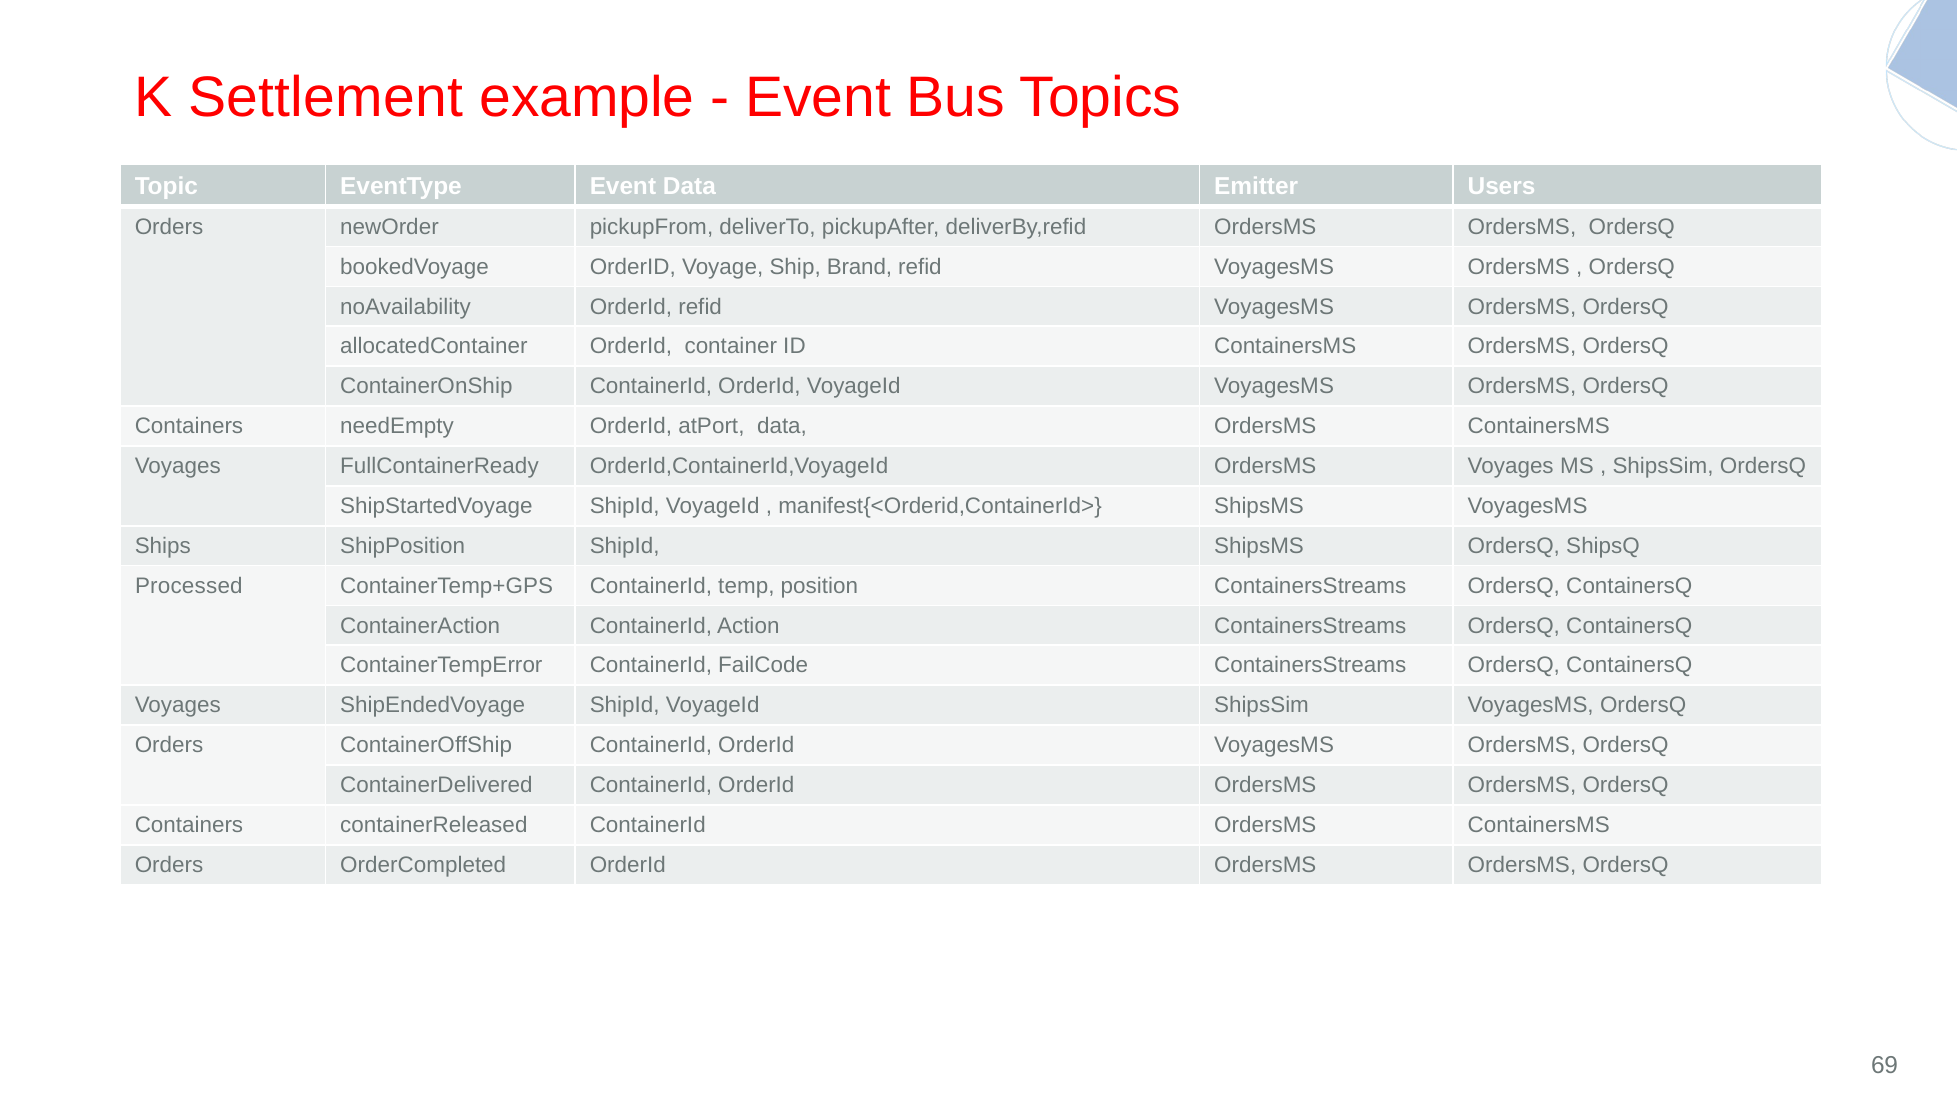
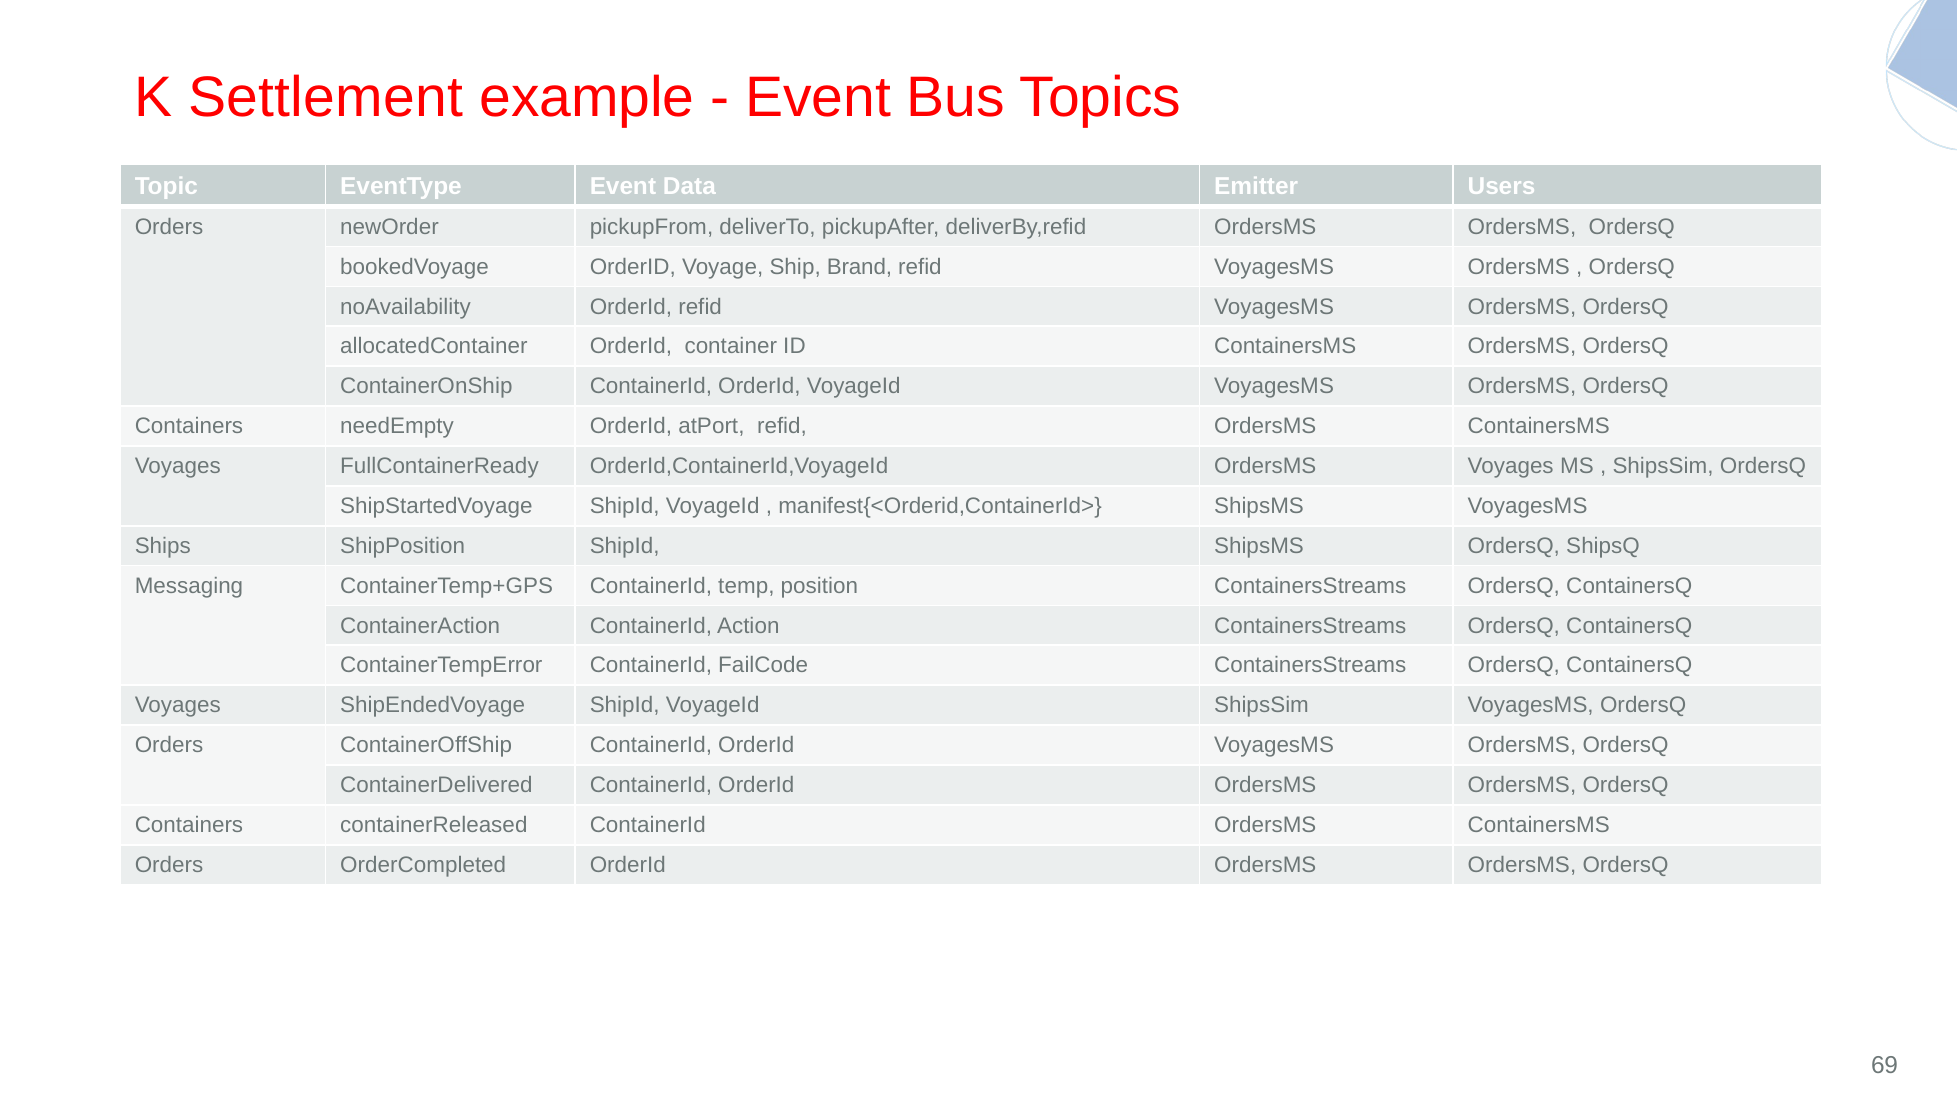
atPort data: data -> refid
Processed: Processed -> Messaging
